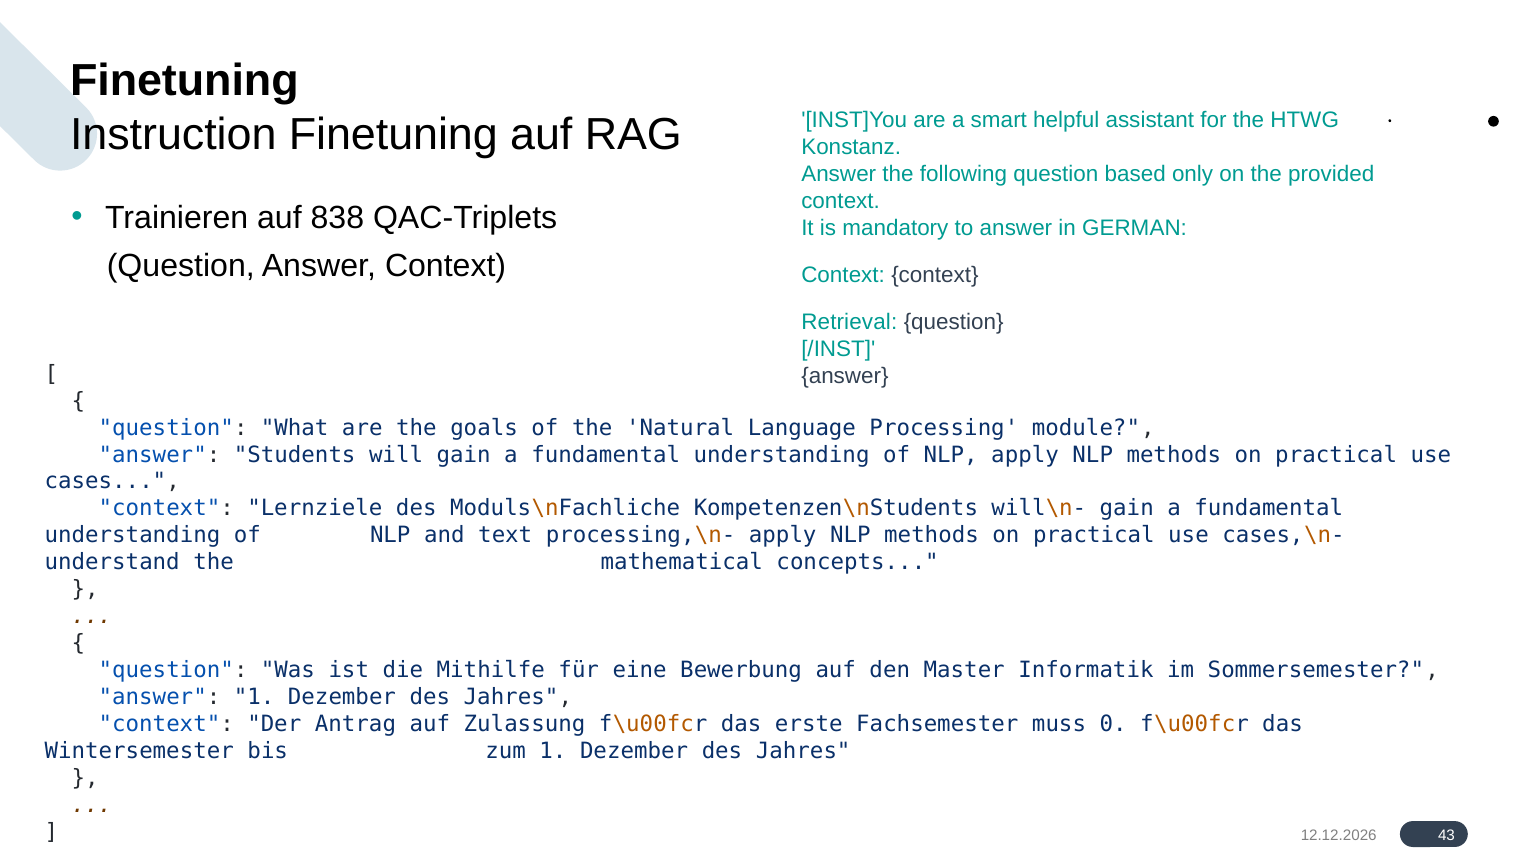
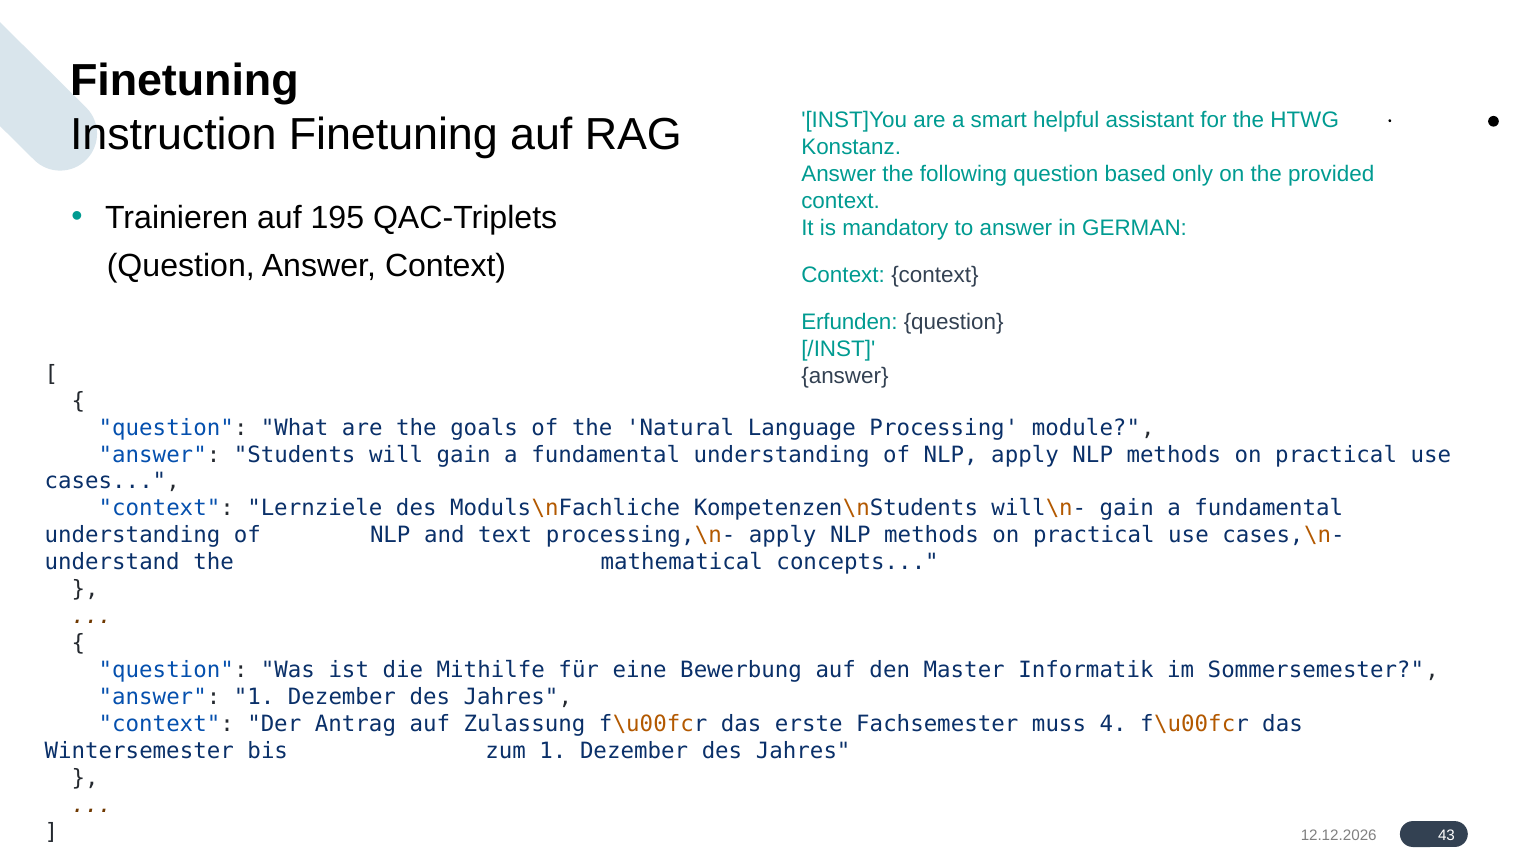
838: 838 -> 195
Retrieval: Retrieval -> Erfunden
0: 0 -> 4
